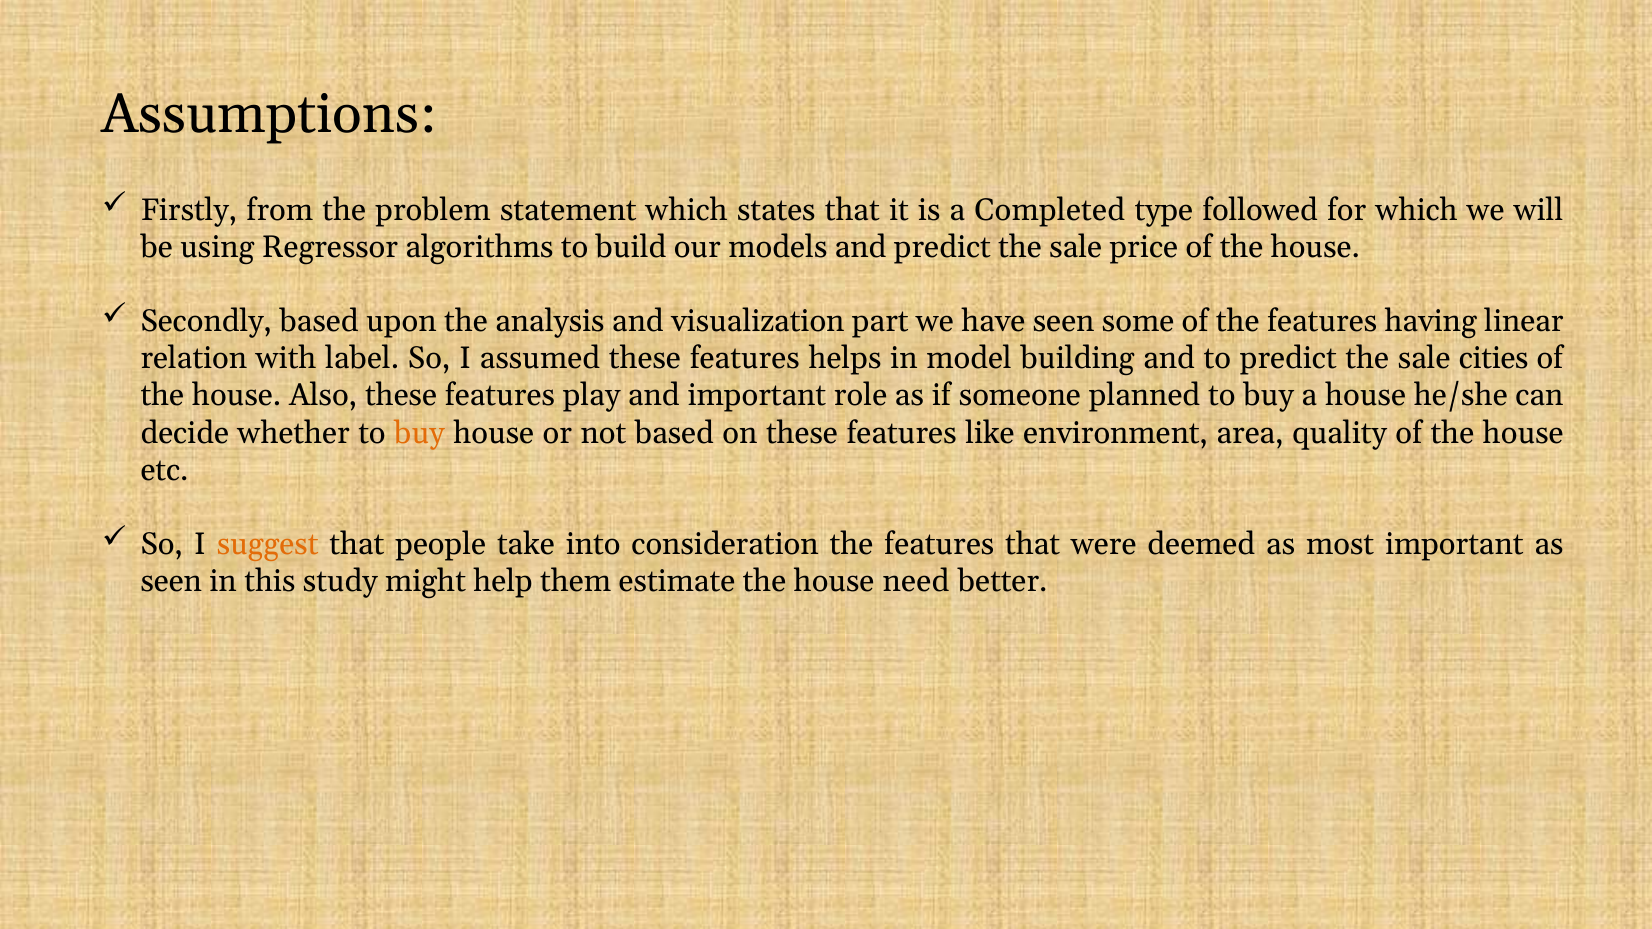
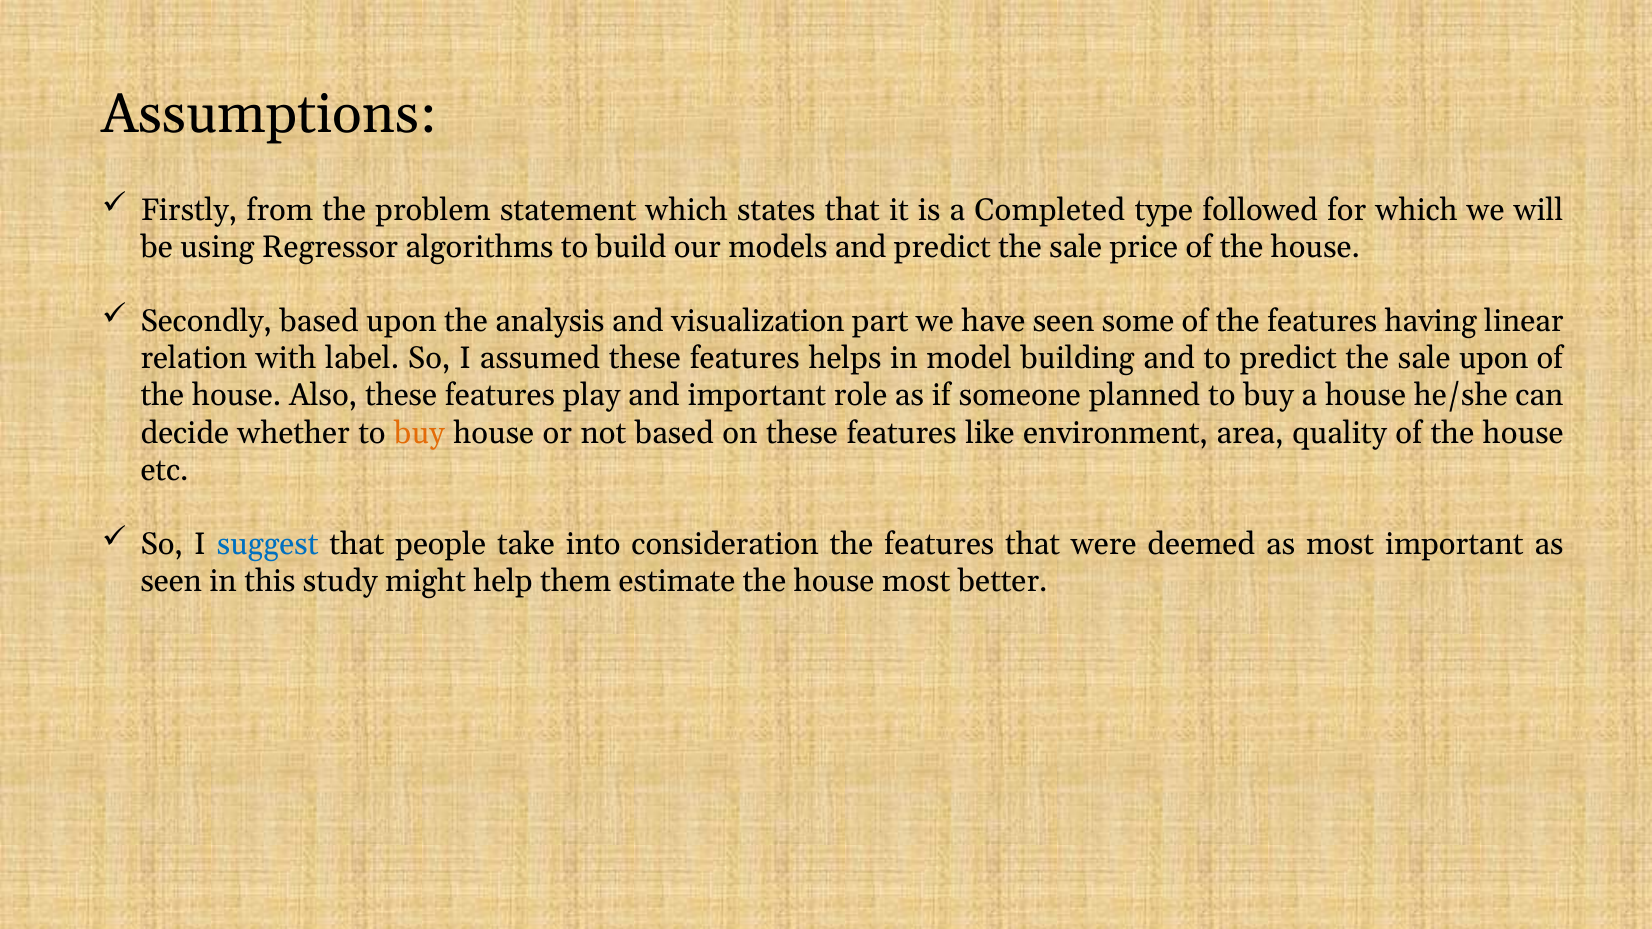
sale cities: cities -> upon
suggest colour: orange -> blue
house need: need -> most
